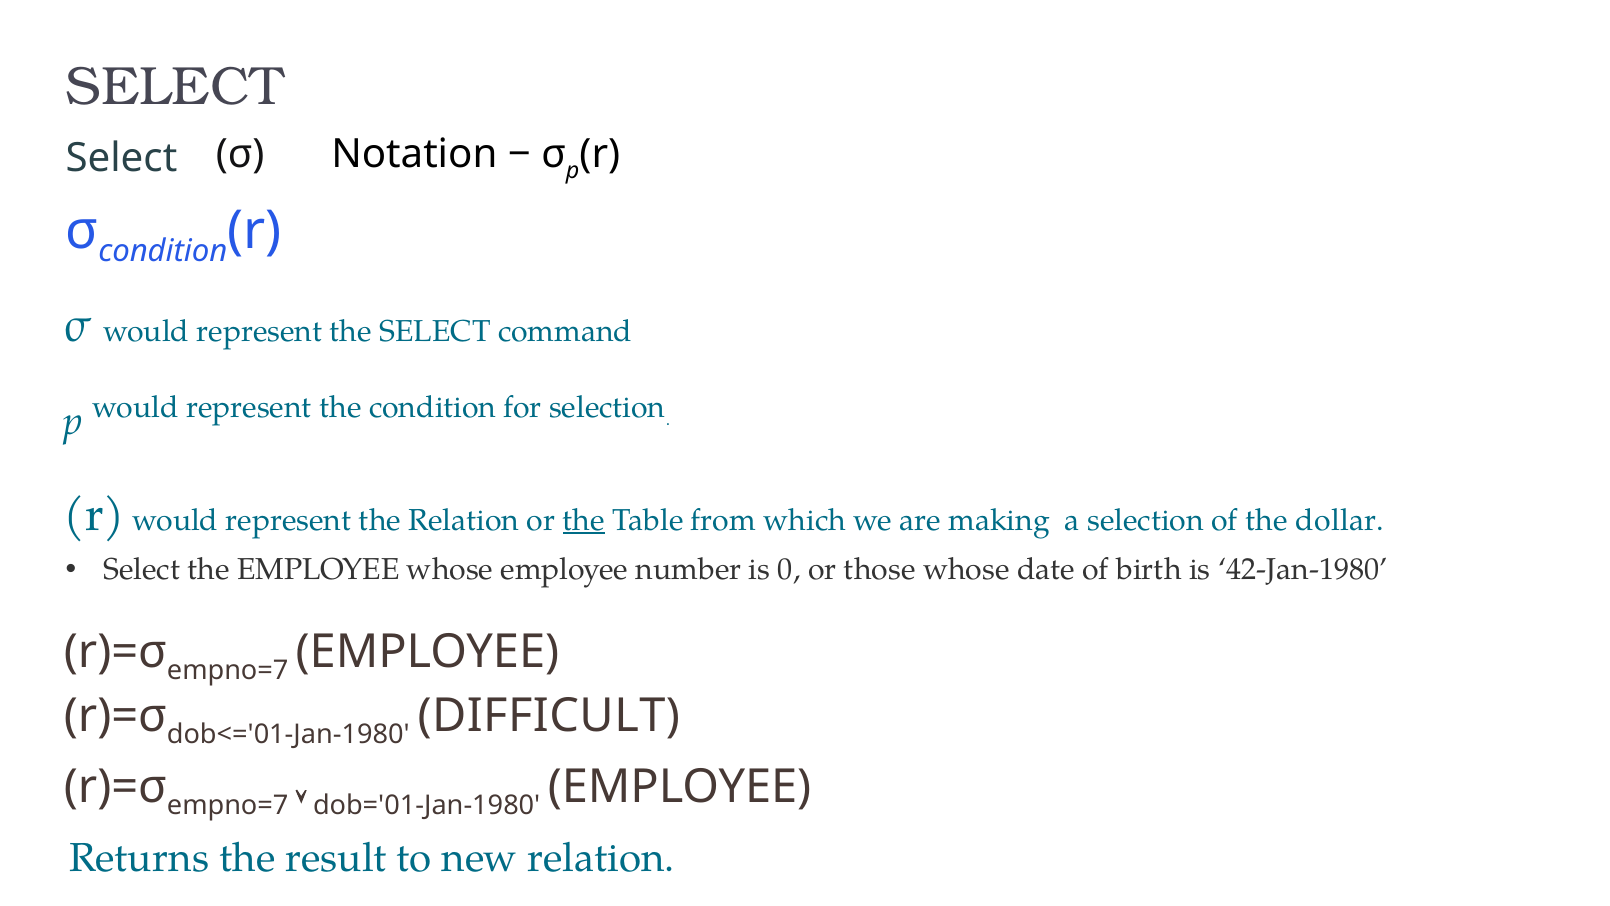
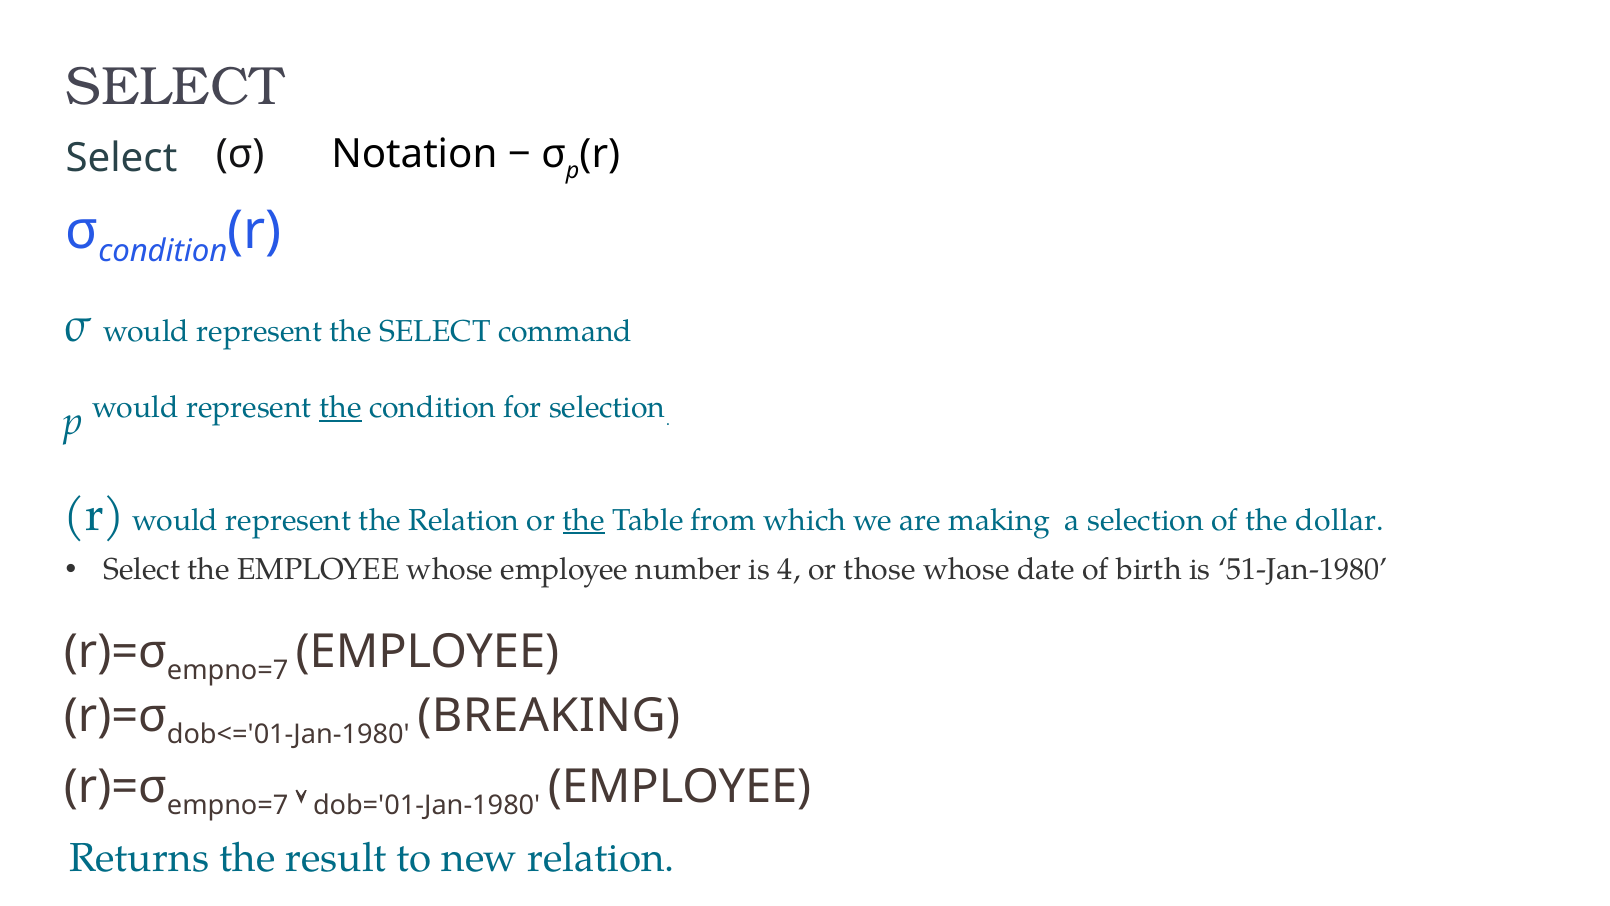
the at (340, 407) underline: none -> present
0: 0 -> 4
42-Jan-1980: 42-Jan-1980 -> 51-Jan-1980
DIFFICULT: DIFFICULT -> BREAKING
